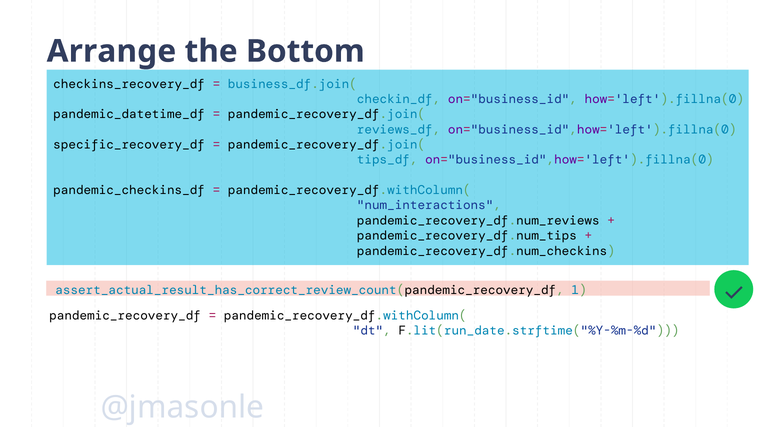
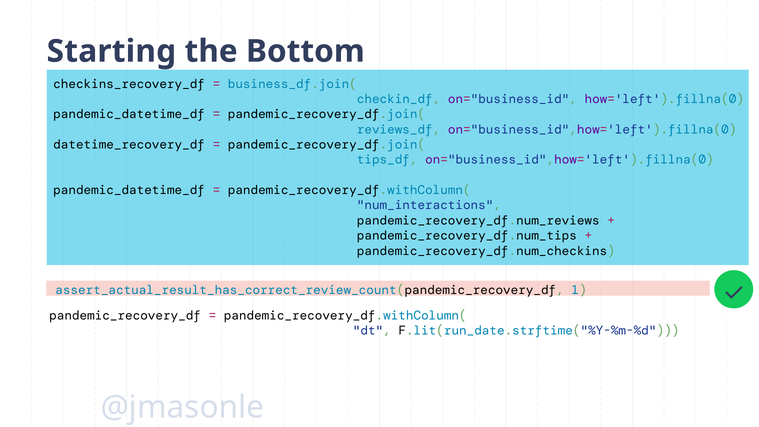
Arrange: Arrange -> Starting
specific_recovery_df: specific_recovery_df -> datetime_recovery_df
pandemic_checkins_df at (129, 190): pandemic_checkins_df -> pandemic_datetime_df
